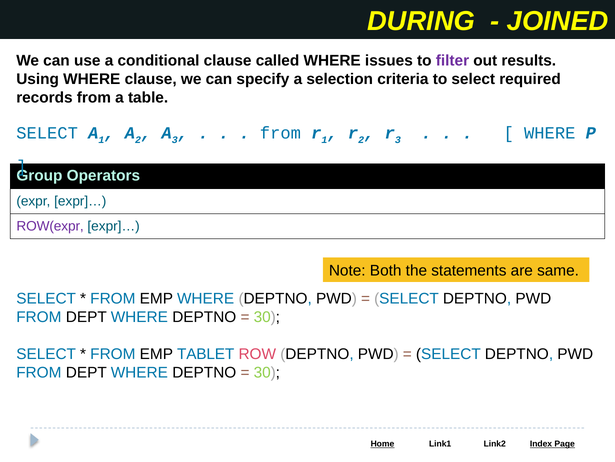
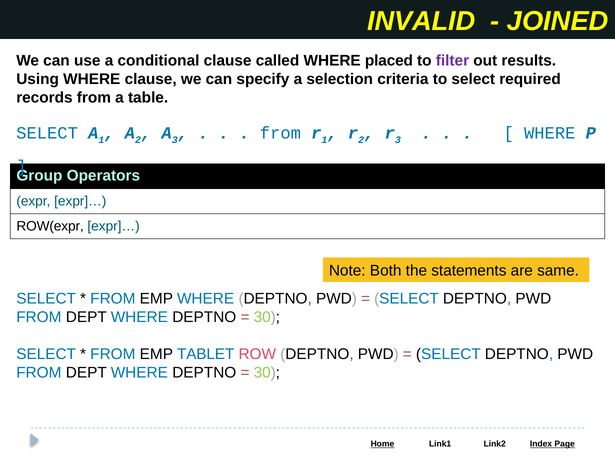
DURING: DURING -> INVALID
issues: issues -> placed
ROW(expr colour: purple -> black
